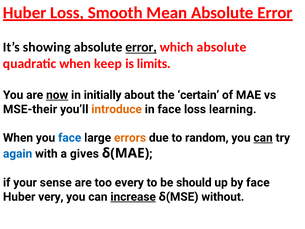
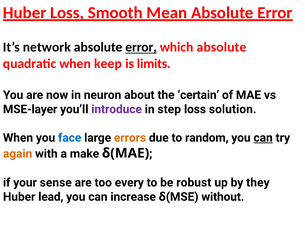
showing: showing -> network
now underline: present -> none
initially: initially -> neuron
MSE-their: MSE-their -> MSE-layer
introduce colour: orange -> purple
in face: face -> step
learning: learning -> solution
again colour: blue -> orange
gives: gives -> make
should: should -> robust
by face: face -> they
very: very -> lead
increase underline: present -> none
